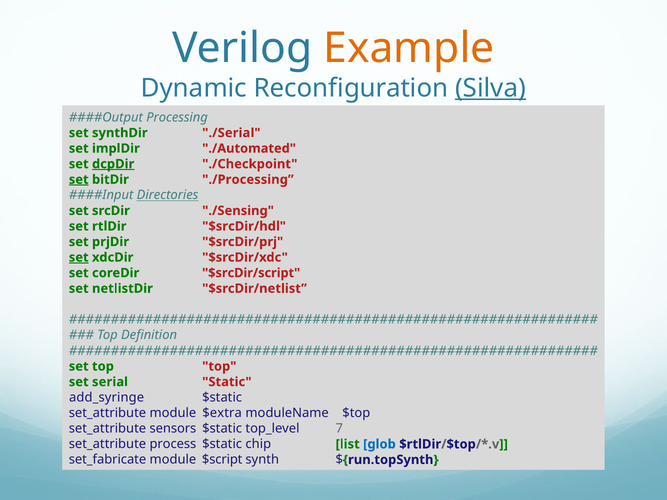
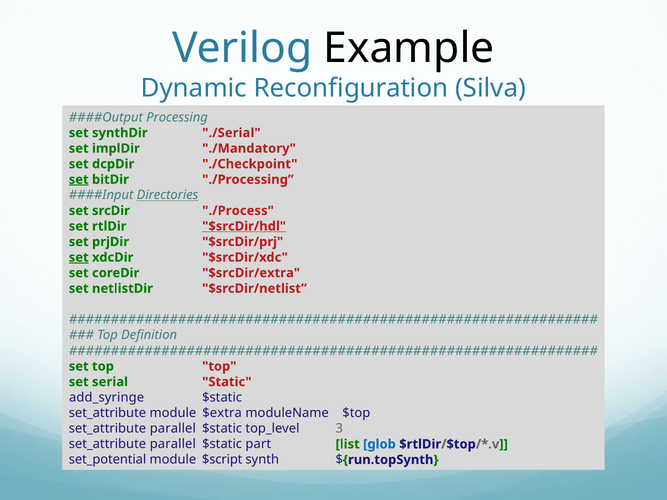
Example colour: orange -> black
Silva underline: present -> none
./Automated: ./Automated -> ./Mandatory
dcpDir underline: present -> none
./Sensing: ./Sensing -> ./Process
$srcDir/hdl underline: none -> present
$srcDir/script: $srcDir/script -> $srcDir/extra
sensors at (173, 429): sensors -> parallel
7: 7 -> 3
process at (173, 444): process -> parallel
chip: chip -> part
set_fabricate: set_fabricate -> set_potential
